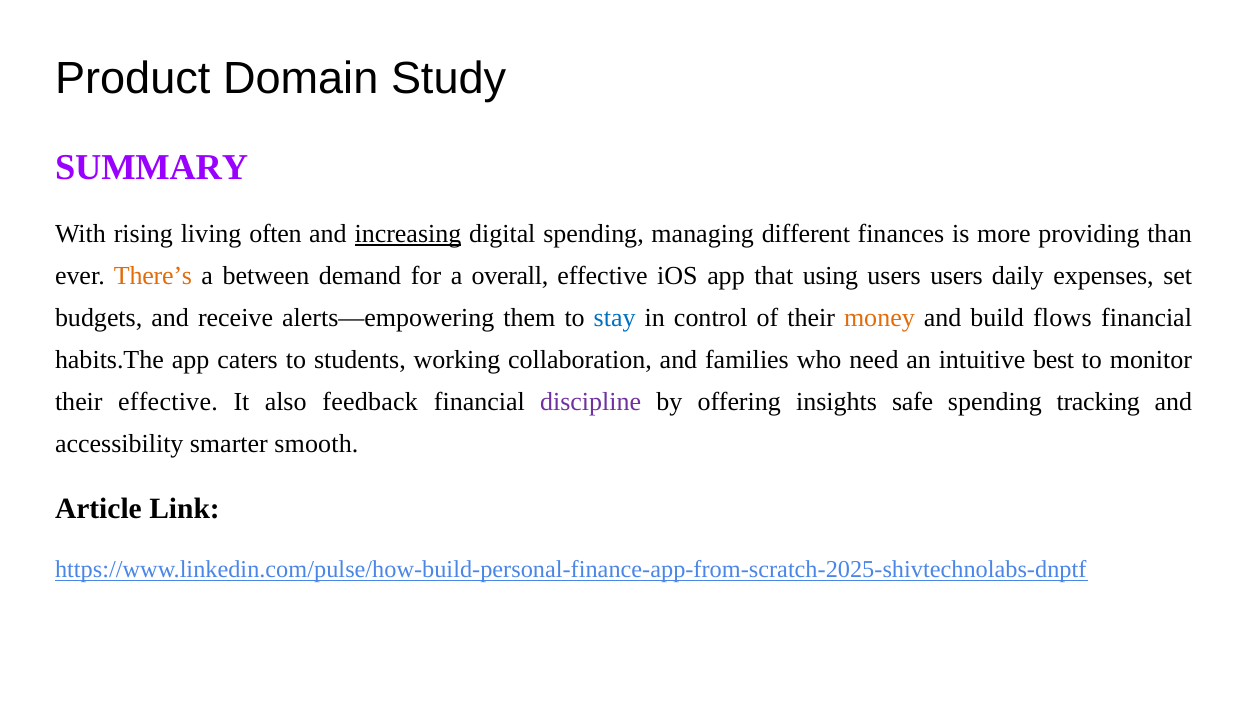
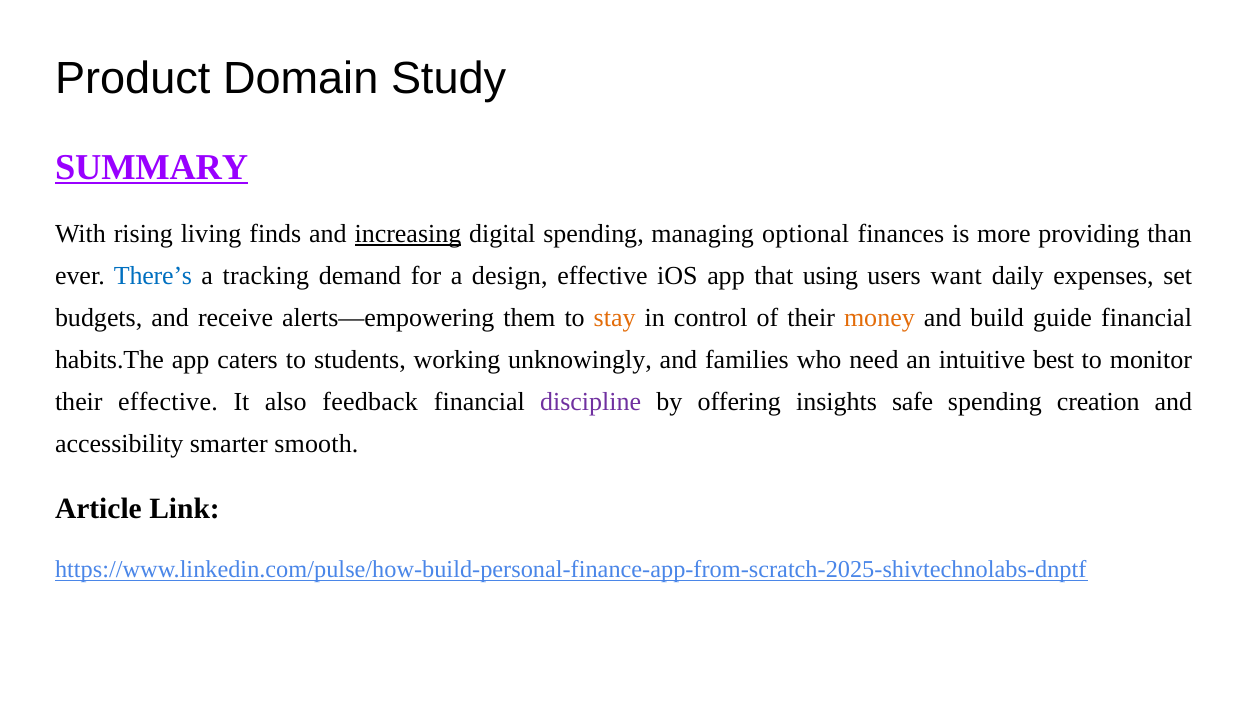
SUMMARY underline: none -> present
often: often -> finds
different: different -> optional
There’s colour: orange -> blue
between: between -> tracking
overall: overall -> design
users users: users -> want
stay colour: blue -> orange
flows: flows -> guide
collaboration: collaboration -> unknowingly
tracking: tracking -> creation
